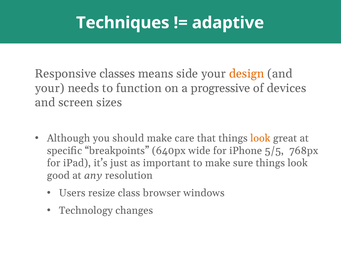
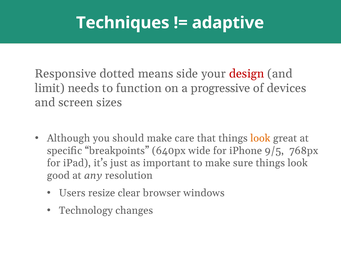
classes: classes -> dotted
design colour: orange -> red
your at (50, 88): your -> limit
5/5: 5/5 -> 9/5
class: class -> clear
